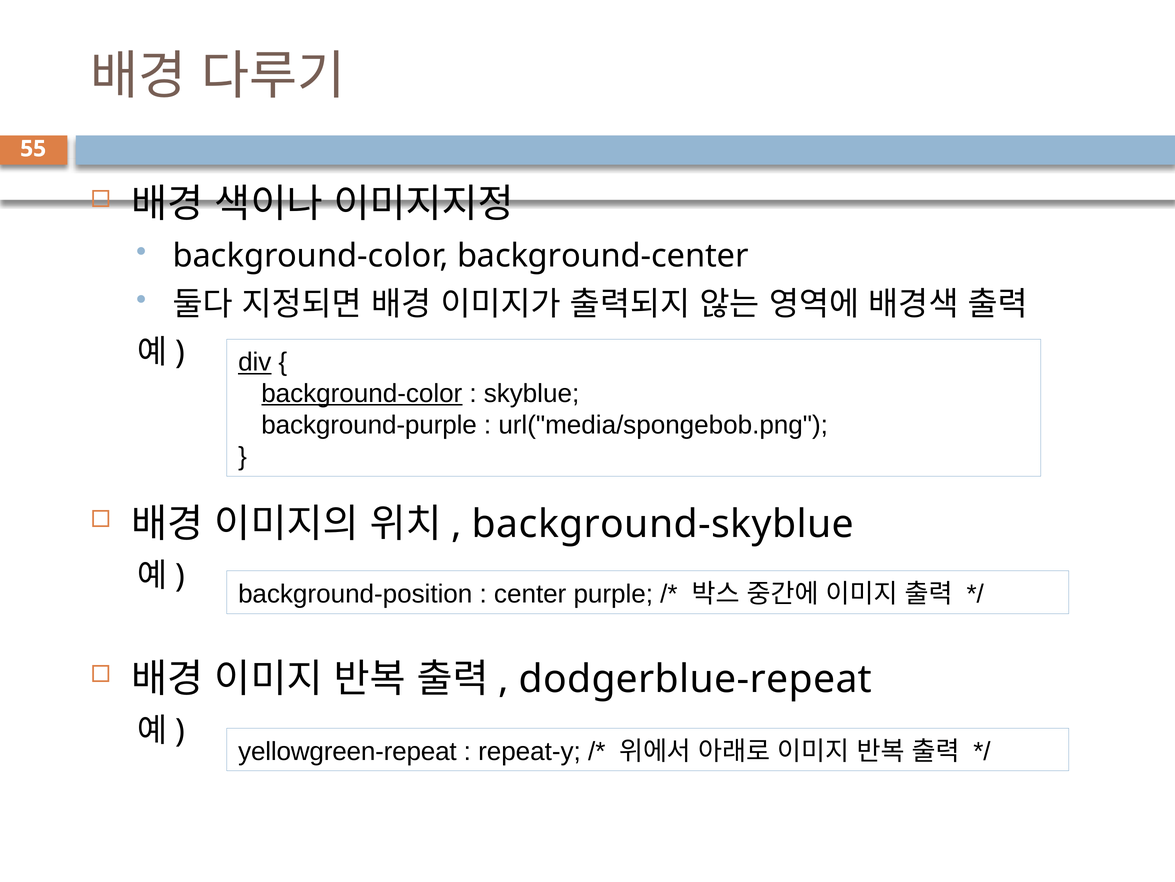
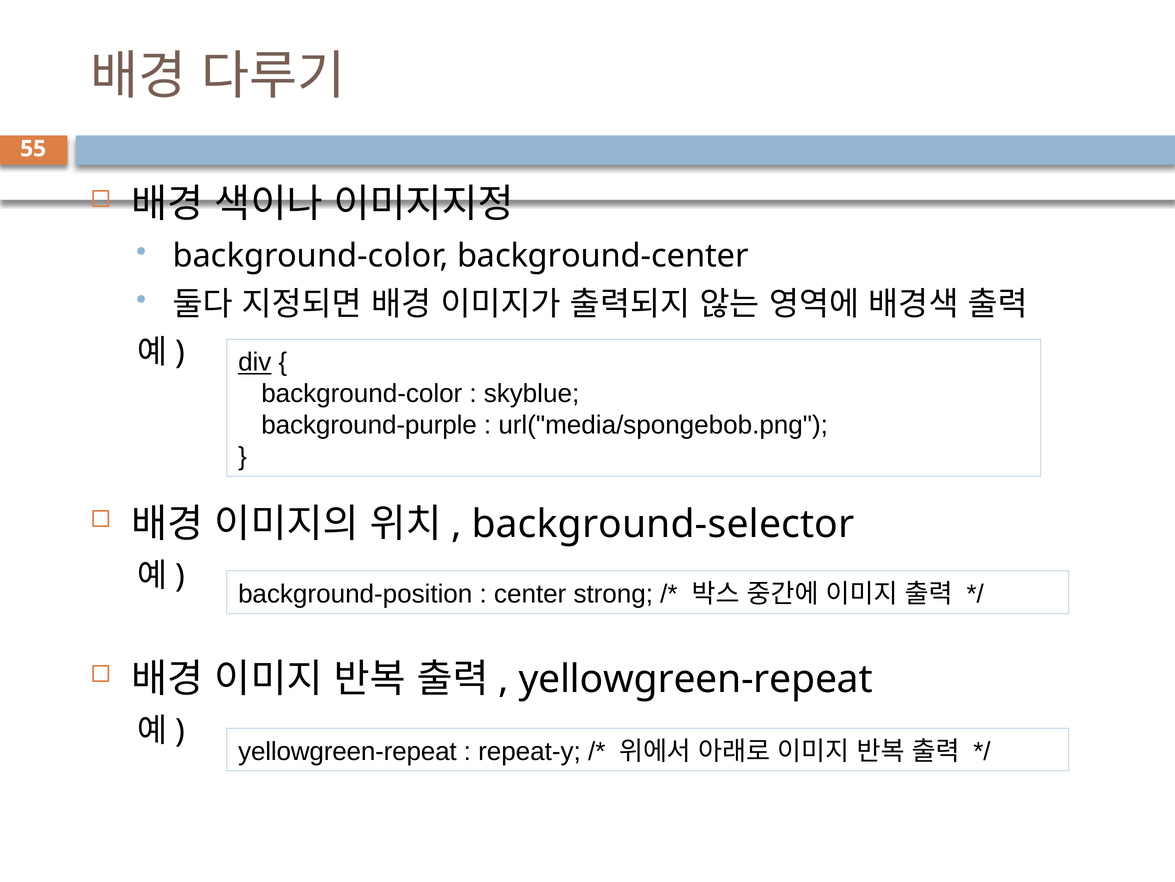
background-color at (362, 393) underline: present -> none
background-skyblue: background-skyblue -> background-selector
purple: purple -> strong
dodgerblue-repeat at (695, 679): dodgerblue-repeat -> yellowgreen-repeat
